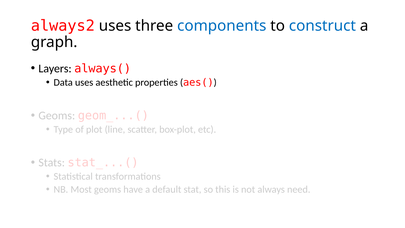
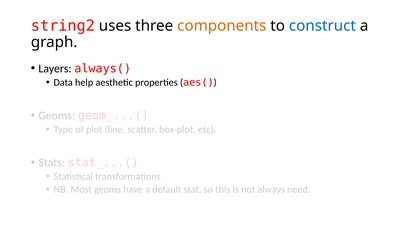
always2: always2 -> string2
components colour: blue -> orange
Data uses: uses -> help
